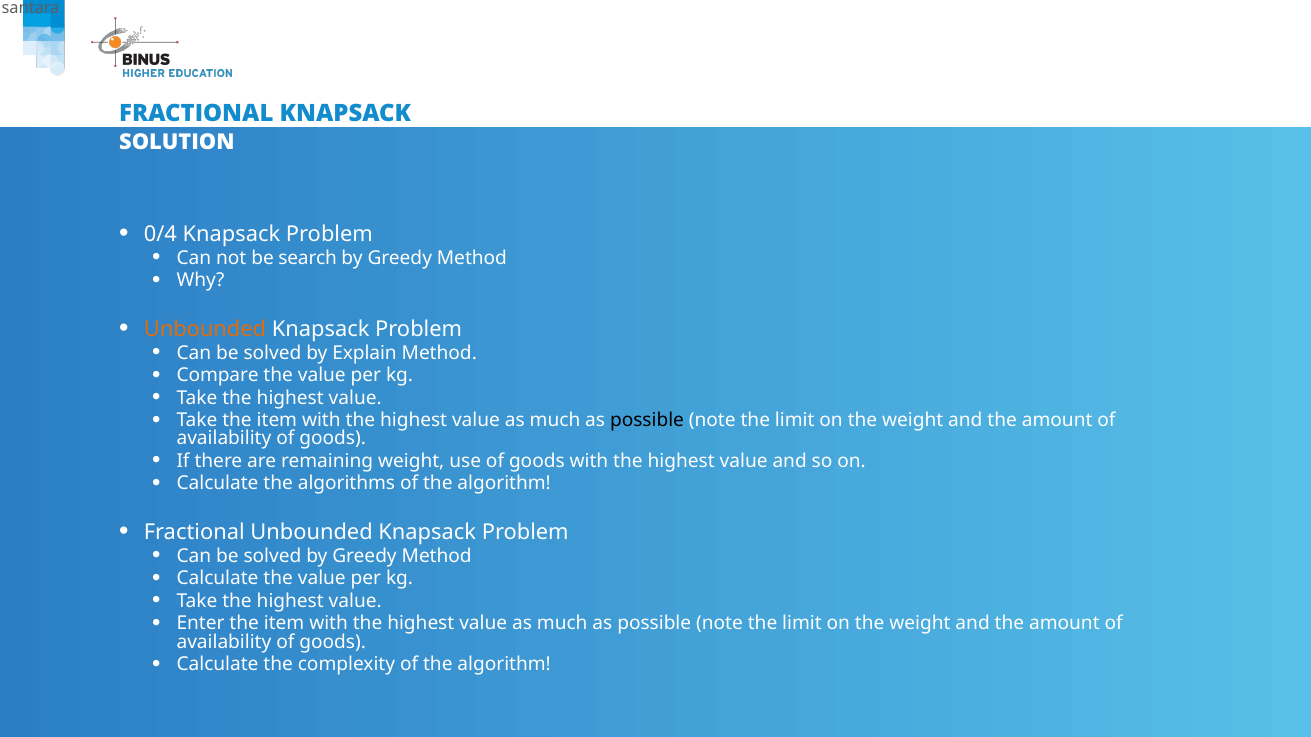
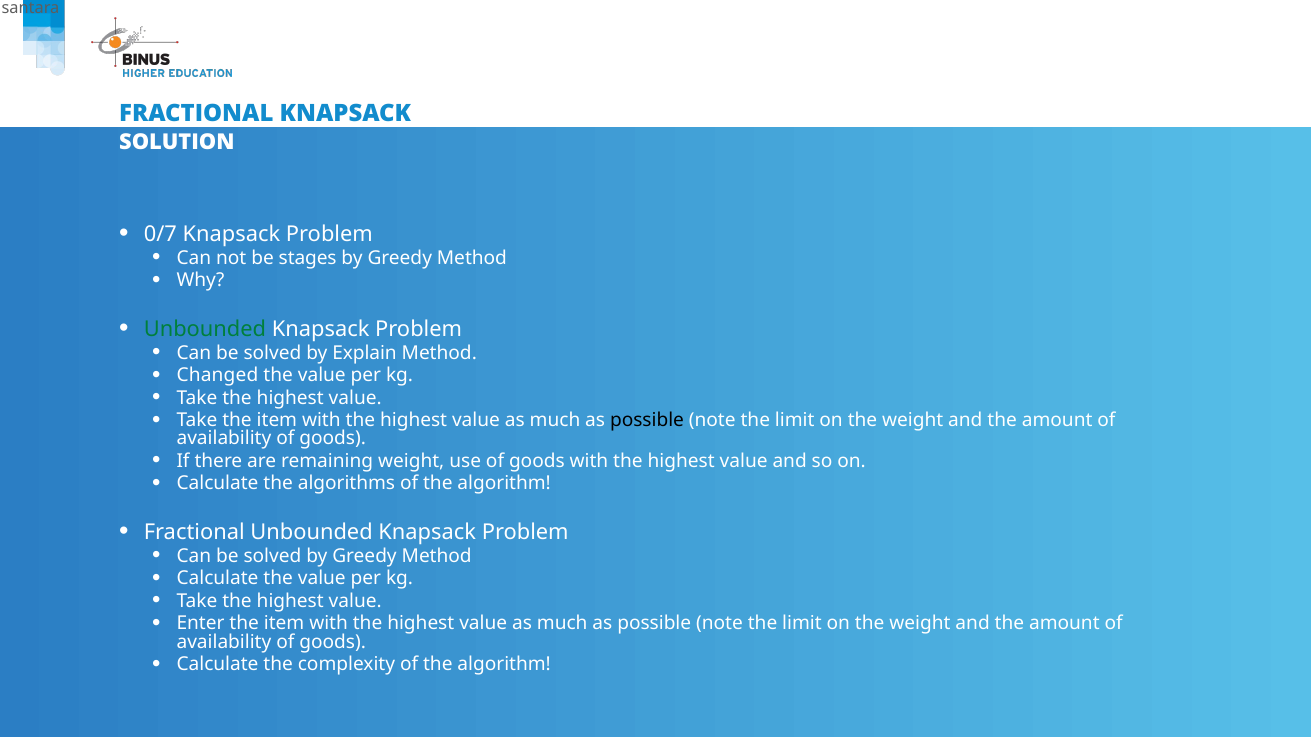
0/4: 0/4 -> 0/7
search: search -> stages
Unbounded at (205, 329) colour: orange -> green
Compare: Compare -> Changed
